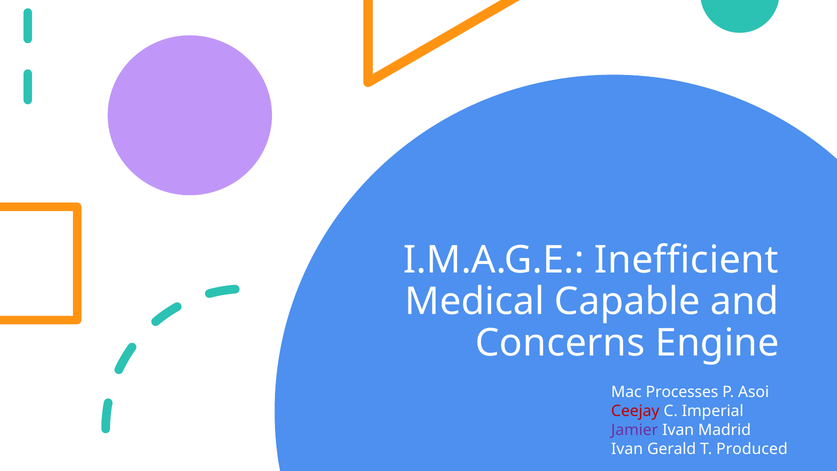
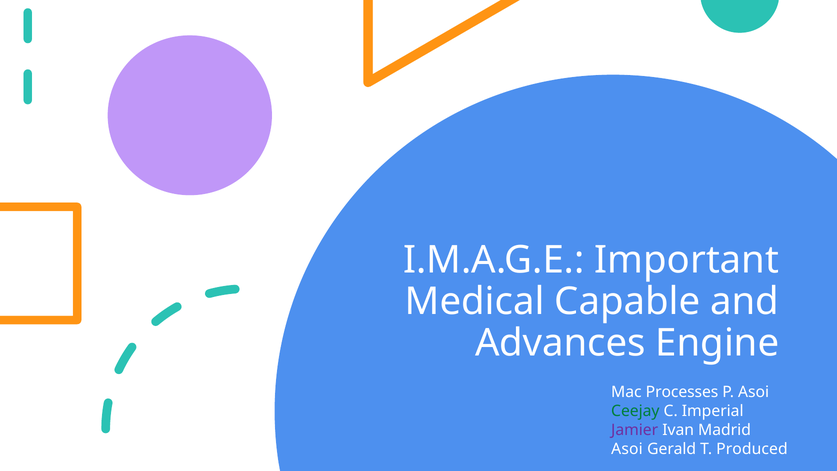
Inefficient: Inefficient -> Important
Concerns: Concerns -> Advances
Ceejay colour: red -> green
Ivan at (627, 449): Ivan -> Asoi
